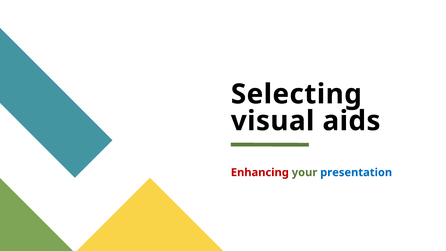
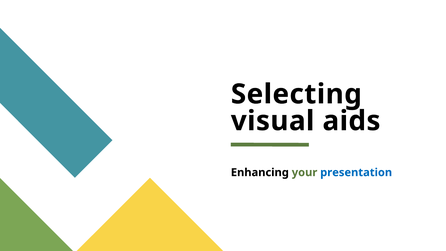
Enhancing colour: red -> black
